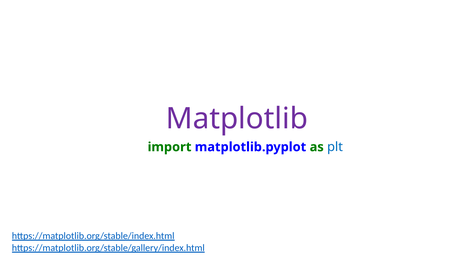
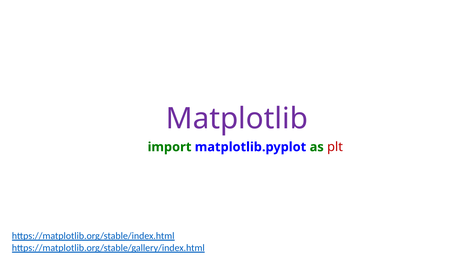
plt colour: blue -> red
